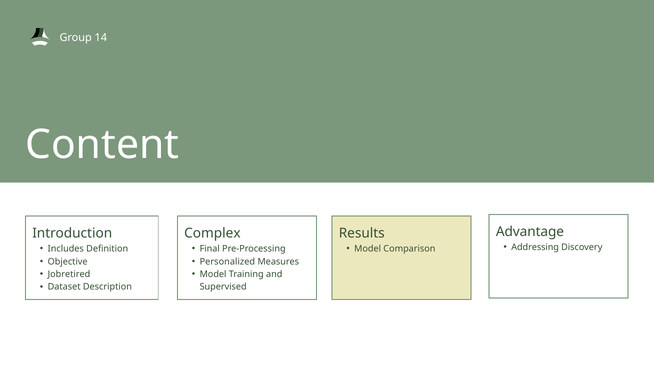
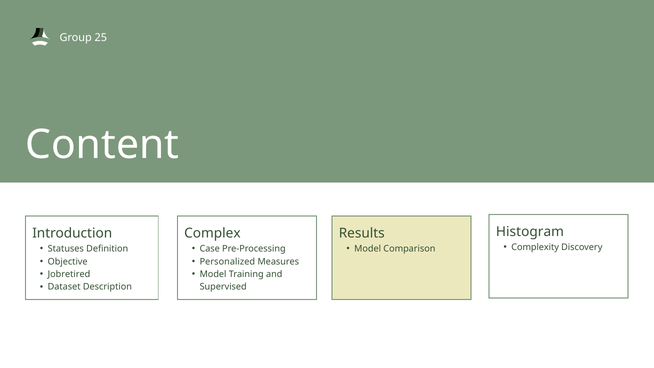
14: 14 -> 25
Advantage: Advantage -> Histogram
Addressing: Addressing -> Complexity
Includes: Includes -> Statuses
Final: Final -> Case
